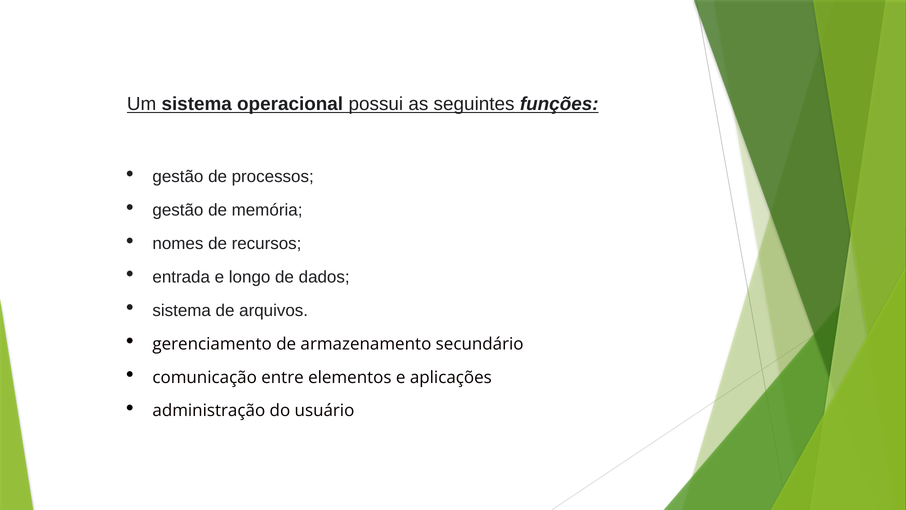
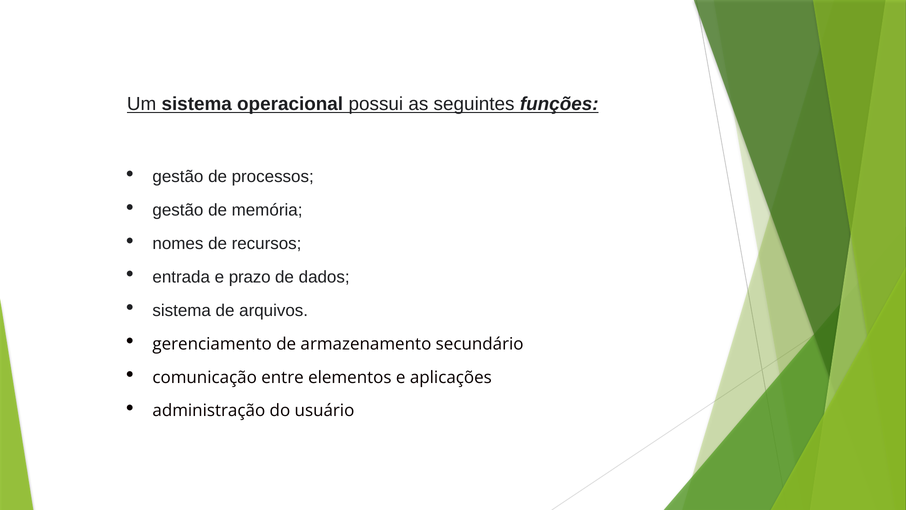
longo: longo -> prazo
